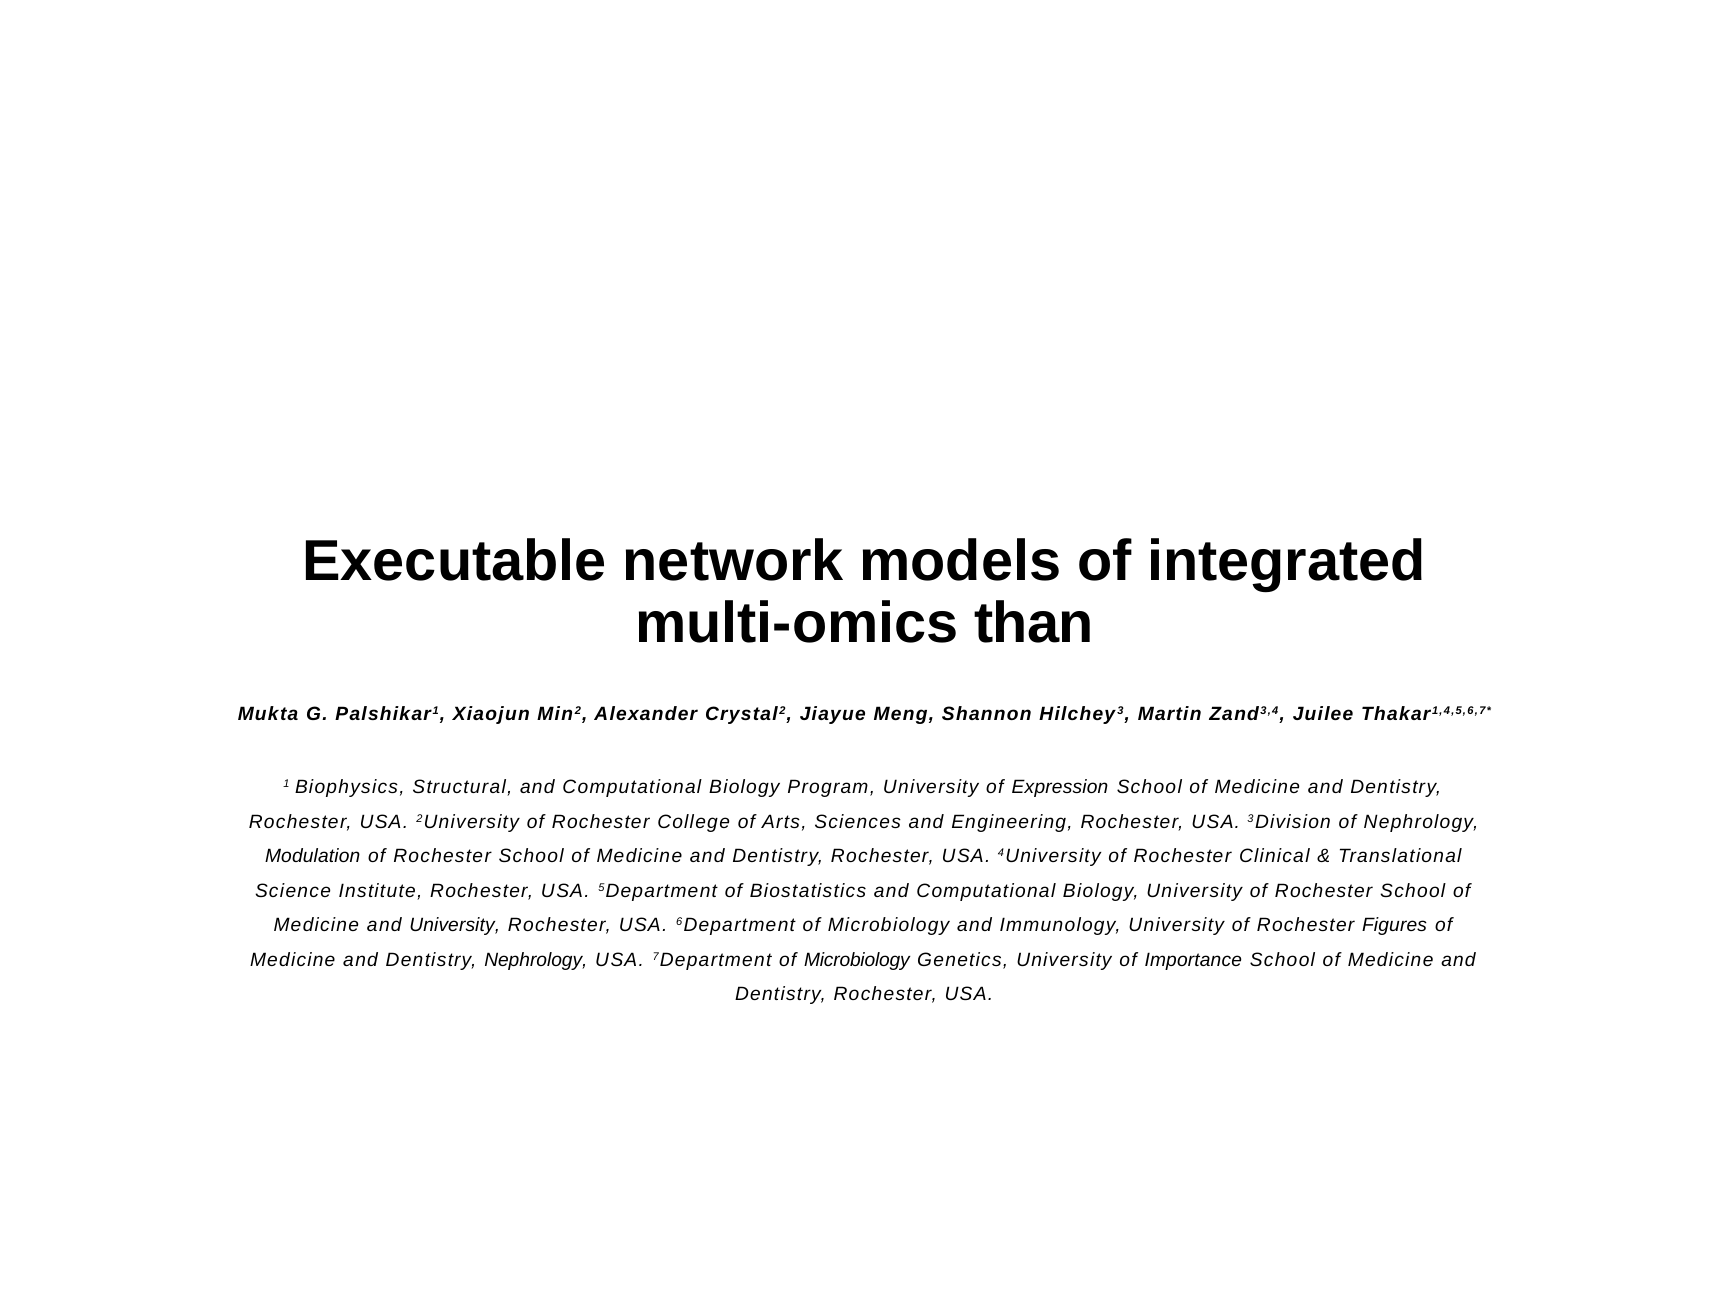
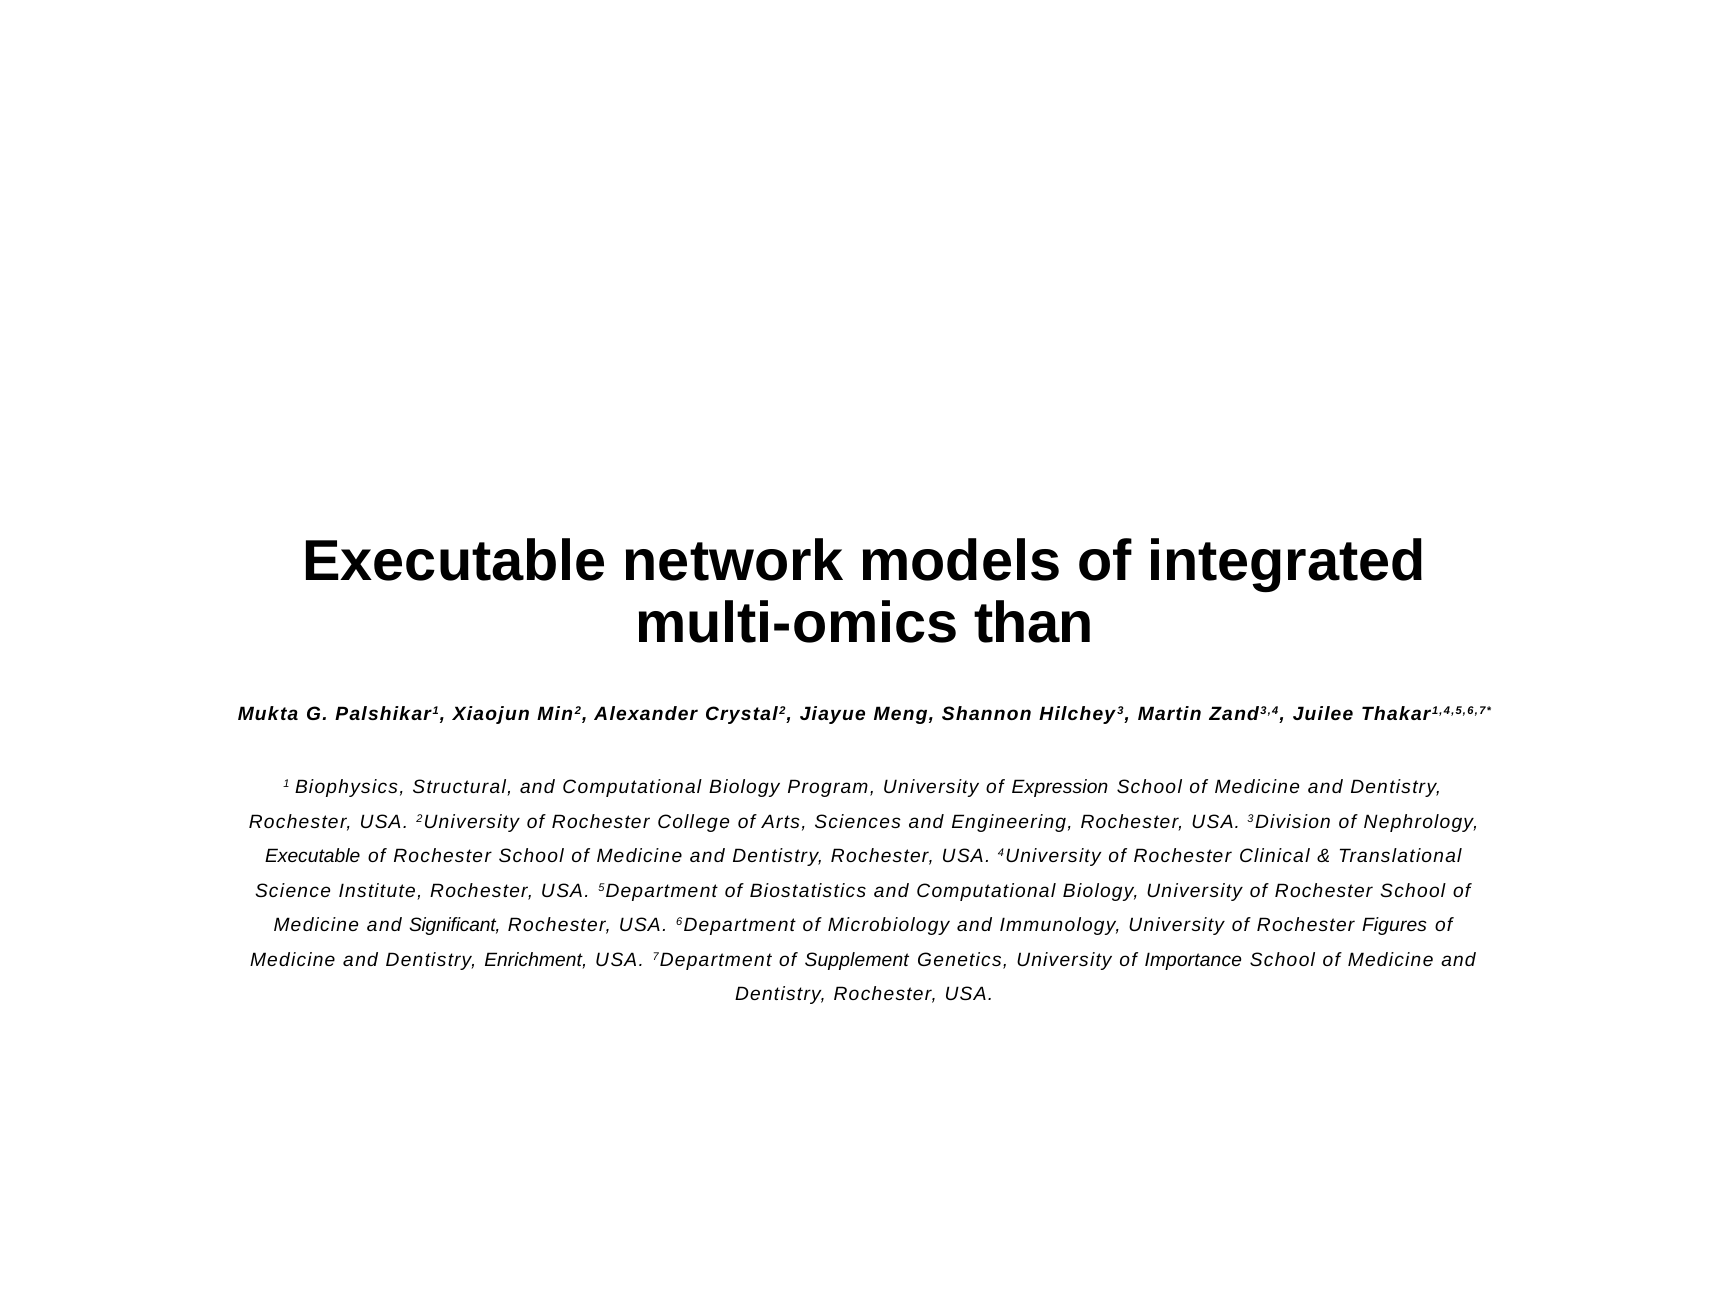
Modulation at (313, 856): Modulation -> Executable
and University: University -> Significant
Dentistry Nephrology: Nephrology -> Enrichment
7Department of Microbiology: Microbiology -> Supplement
